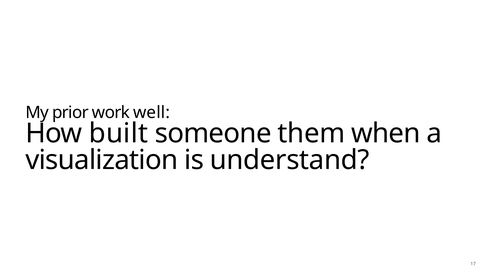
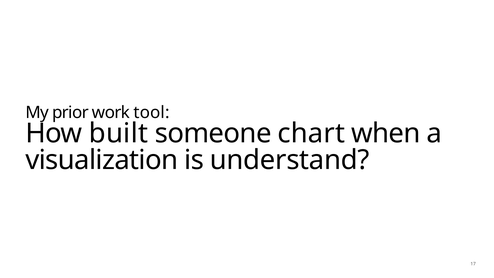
well: well -> tool
them: them -> chart
